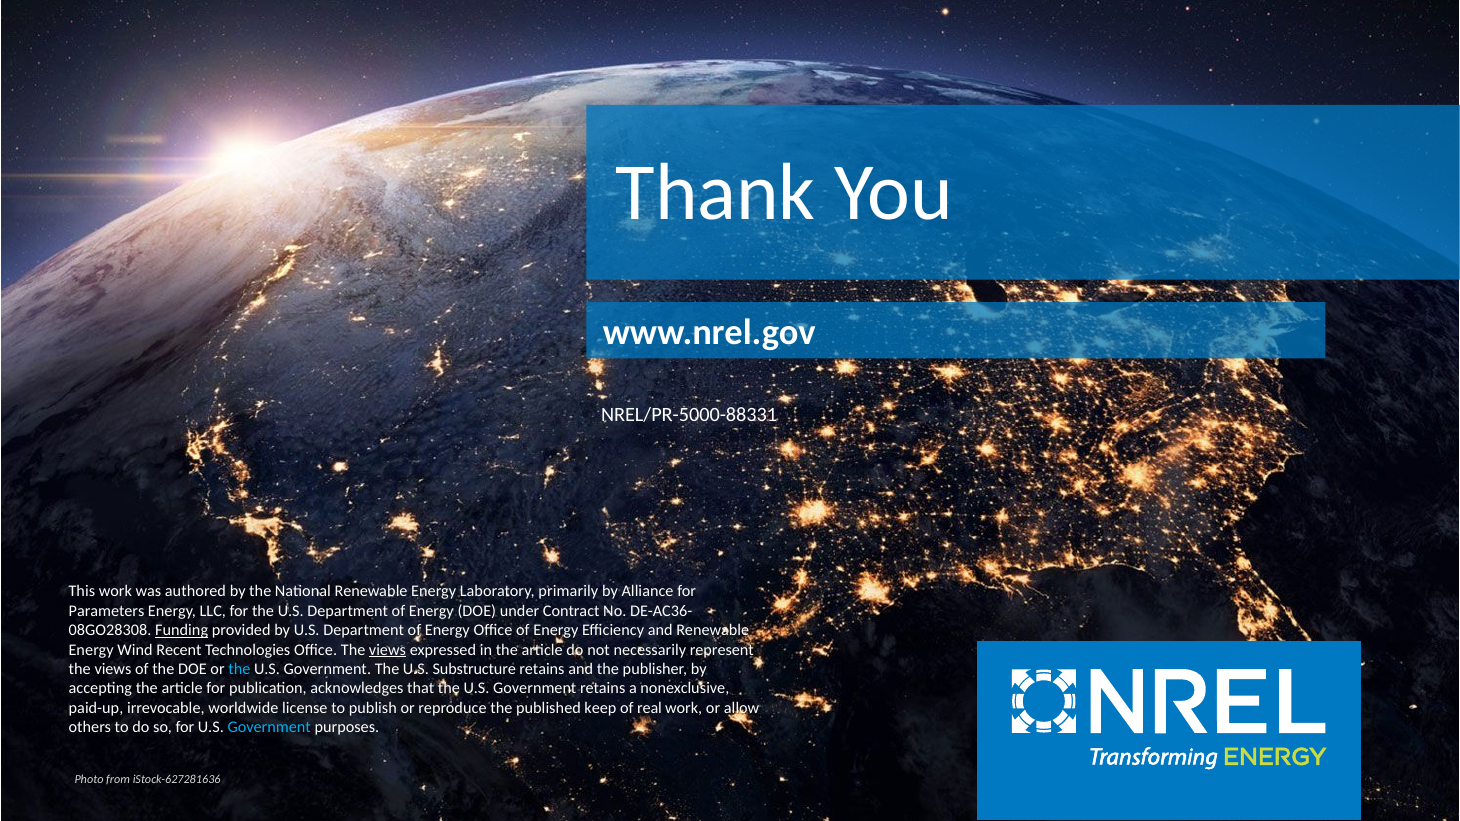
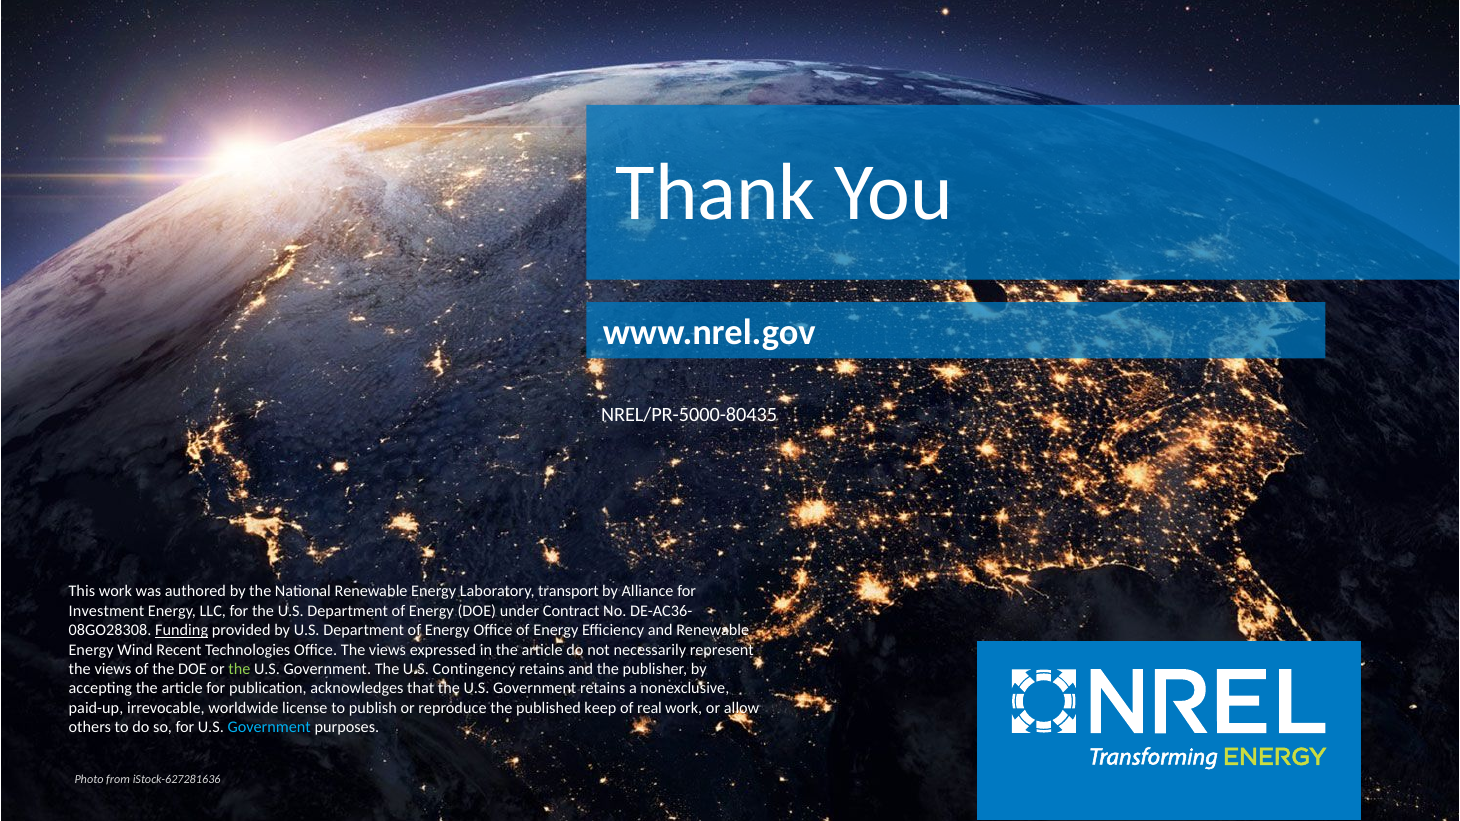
NREL/PR-5000-88331: NREL/PR-5000-88331 -> NREL/PR-5000-80435
primarily: primarily -> transport
Parameters: Parameters -> Investment
views at (387, 650) underline: present -> none
the at (239, 669) colour: light blue -> light green
Substructure: Substructure -> Contingency
